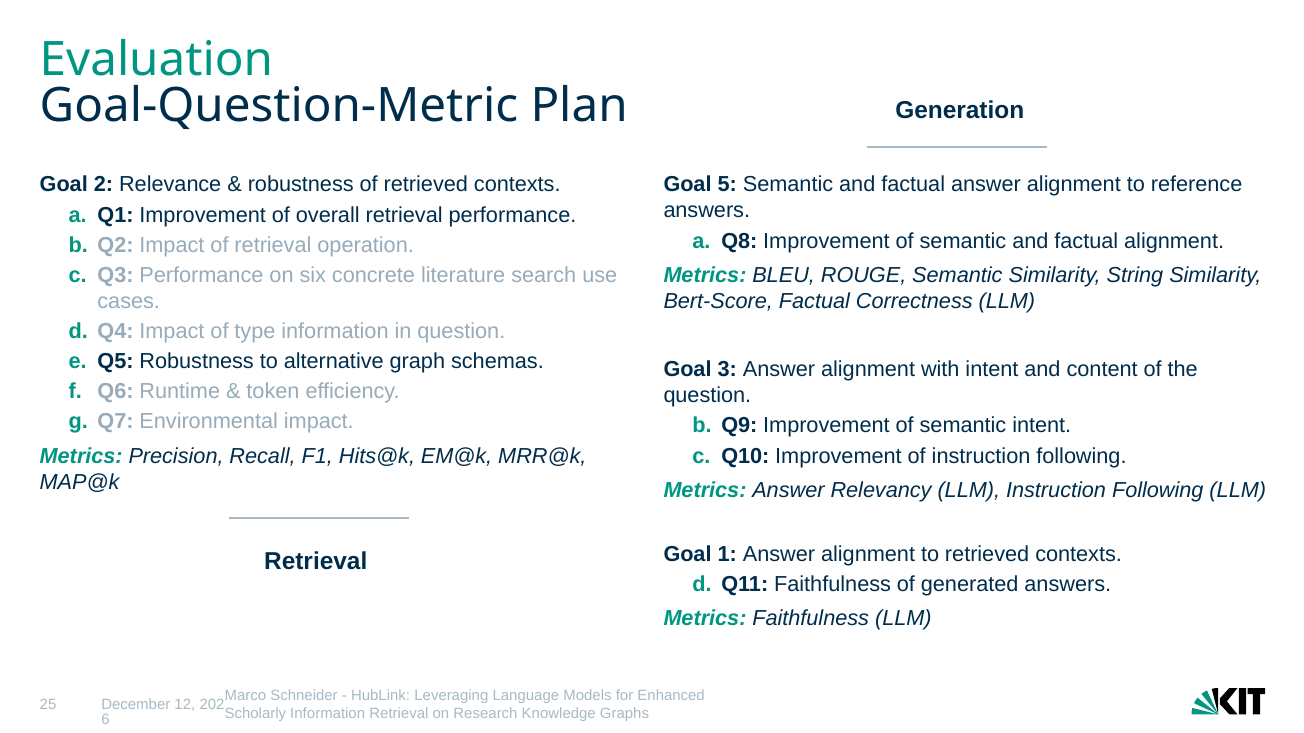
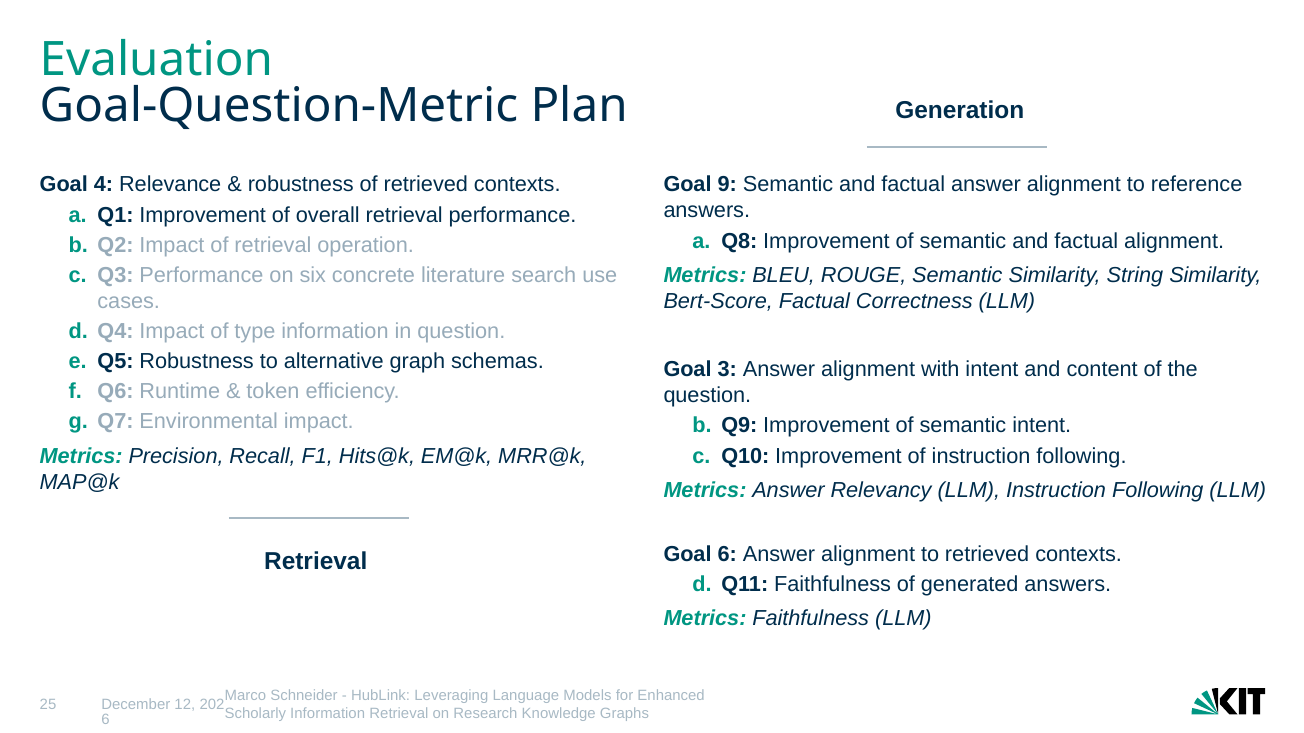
2: 2 -> 4
5: 5 -> 9
Goal 1: 1 -> 6
